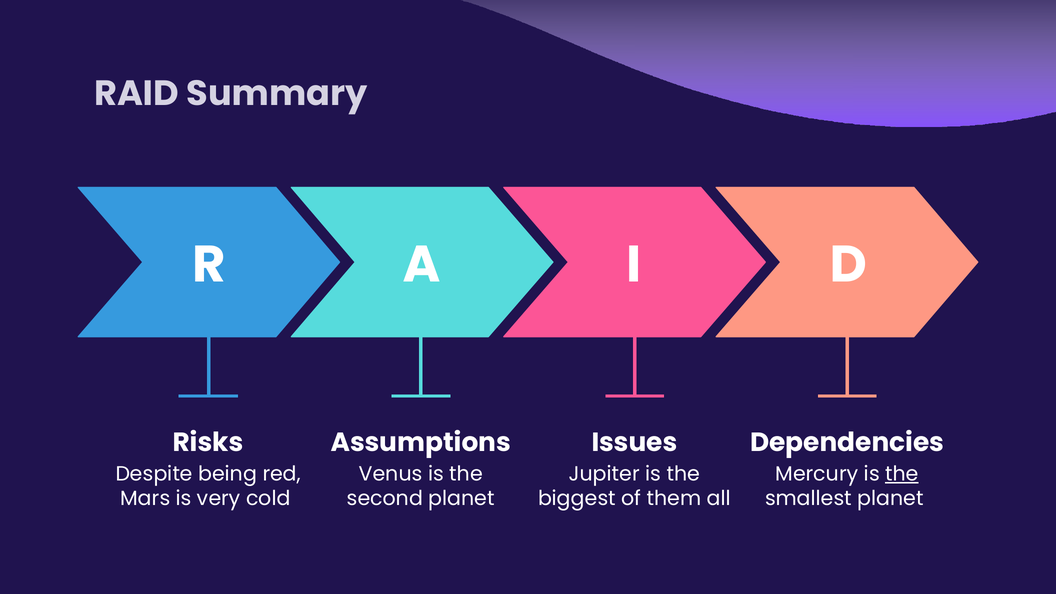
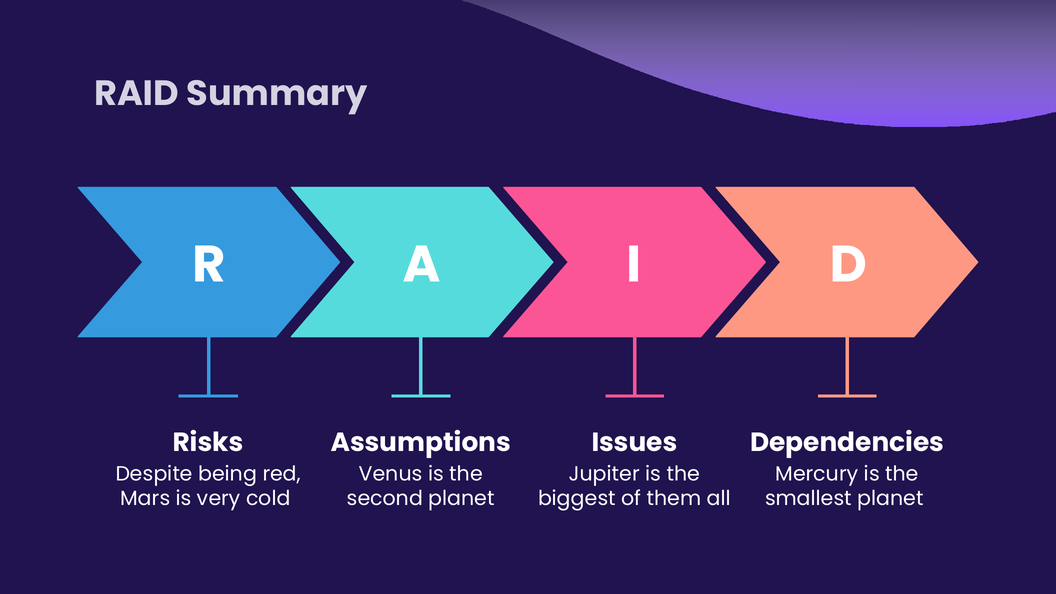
the at (902, 474) underline: present -> none
